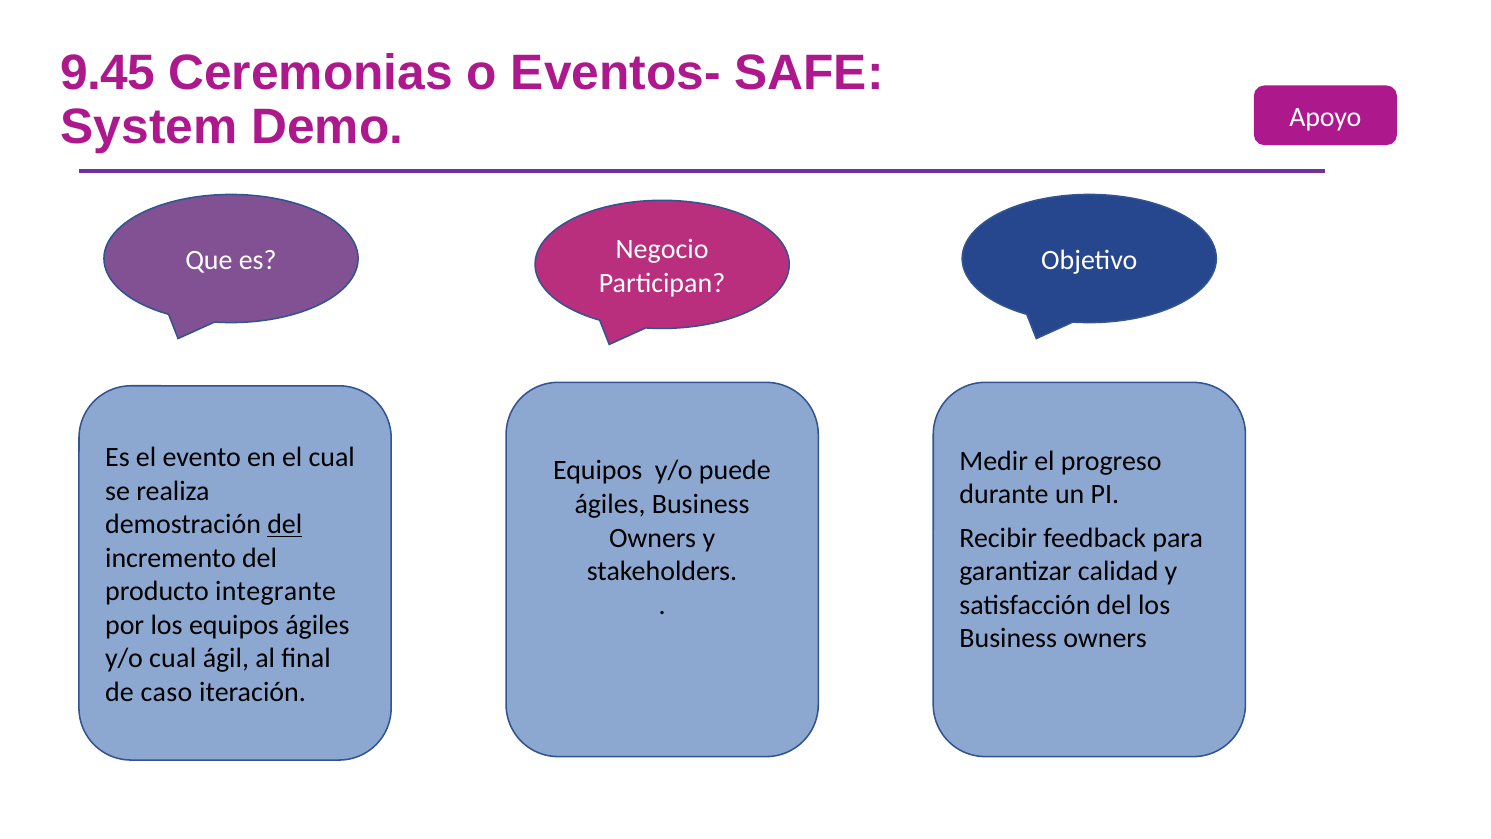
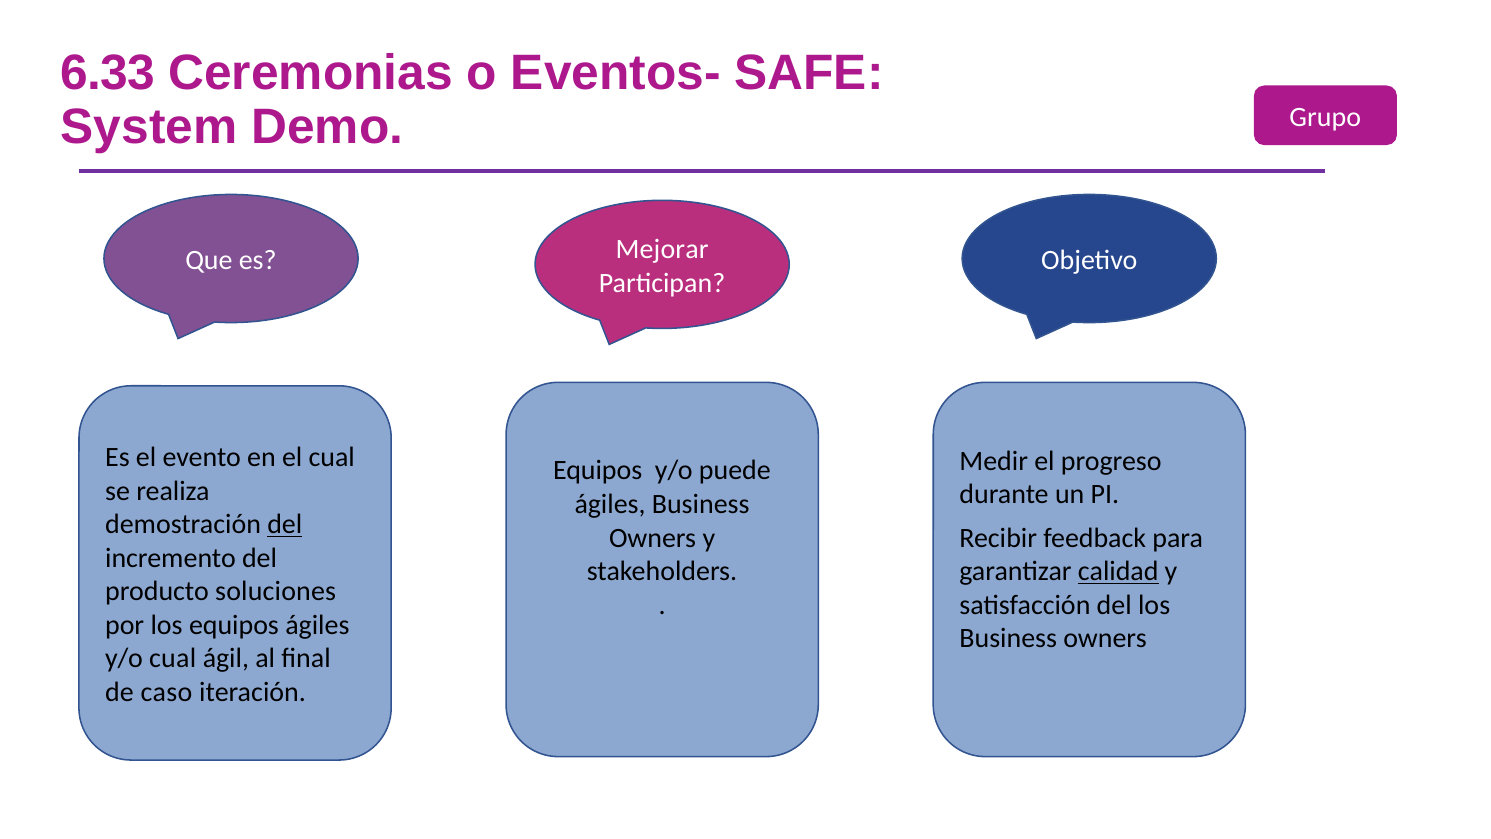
9.45: 9.45 -> 6.33
Apoyo: Apoyo -> Grupo
Negocio: Negocio -> Mejorar
calidad underline: none -> present
integrante: integrante -> soluciones
